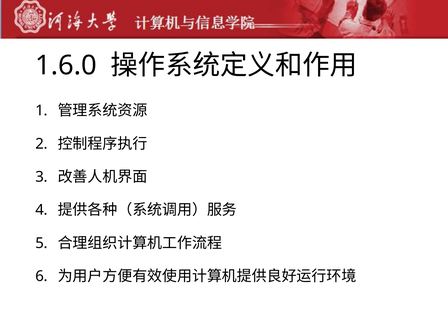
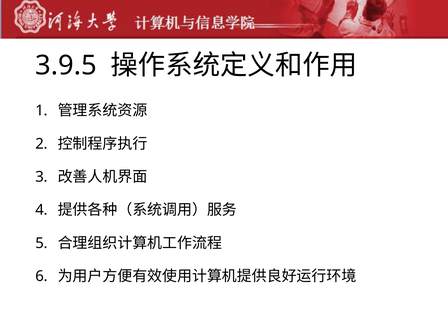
1.6.0: 1.6.0 -> 3.9.5
